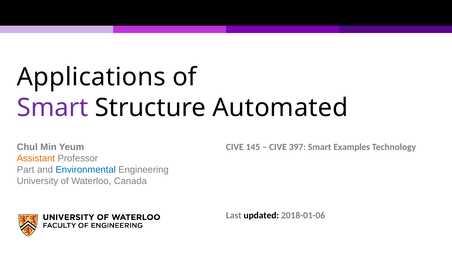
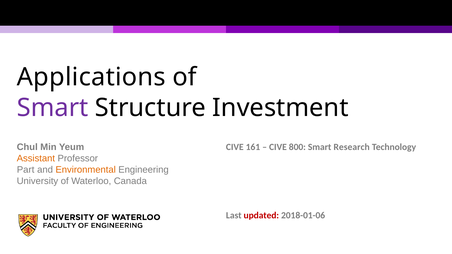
Automated: Automated -> Investment
145: 145 -> 161
397: 397 -> 800
Examples: Examples -> Research
Environmental colour: blue -> orange
updated colour: black -> red
